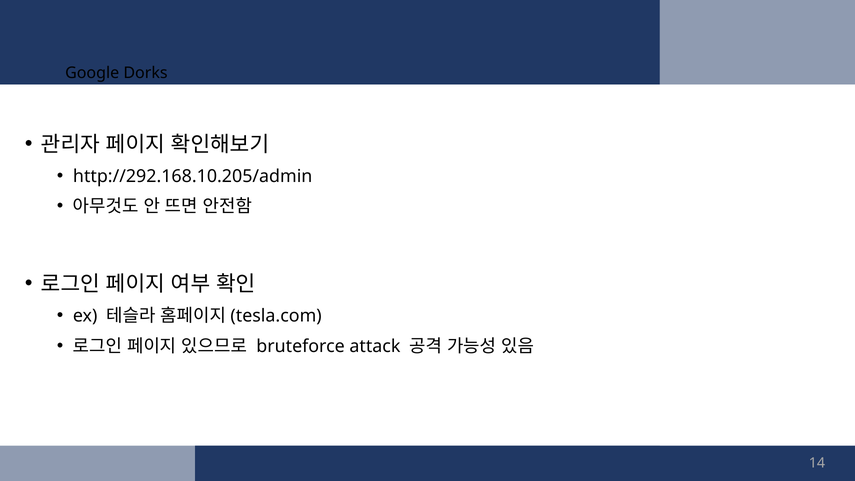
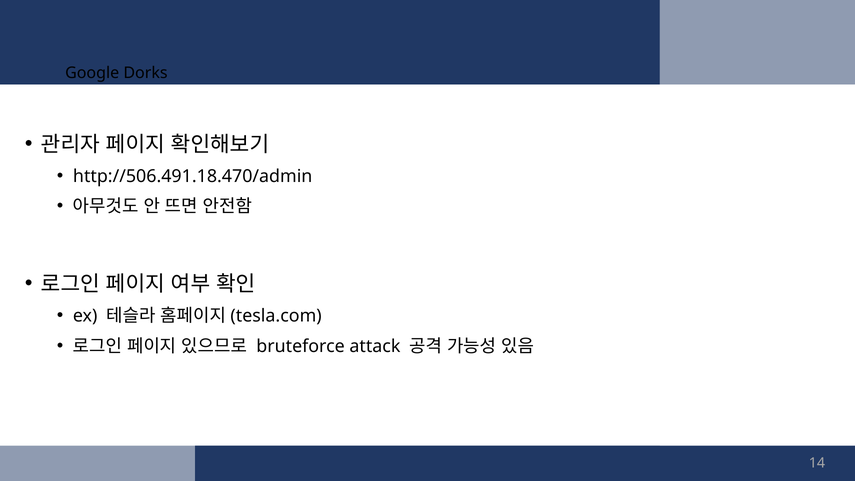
http://292.168.10.205/admin: http://292.168.10.205/admin -> http://506.491.18.470/admin
